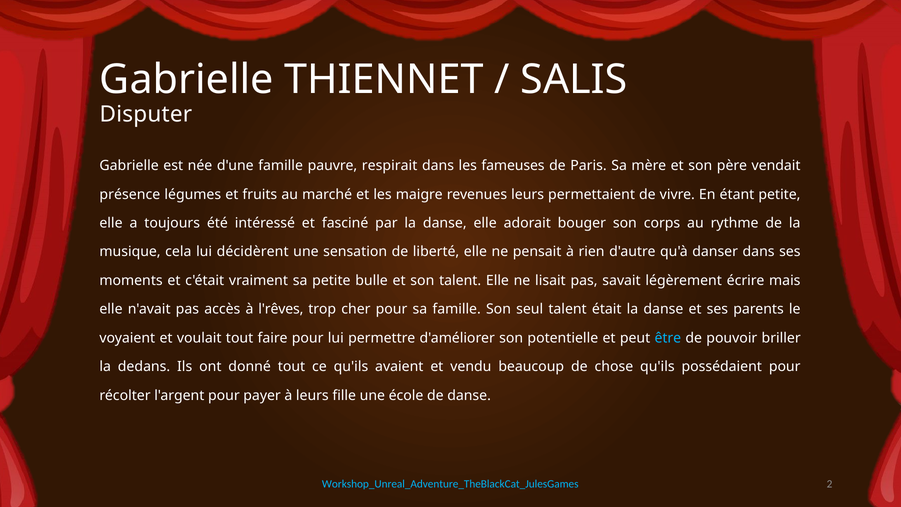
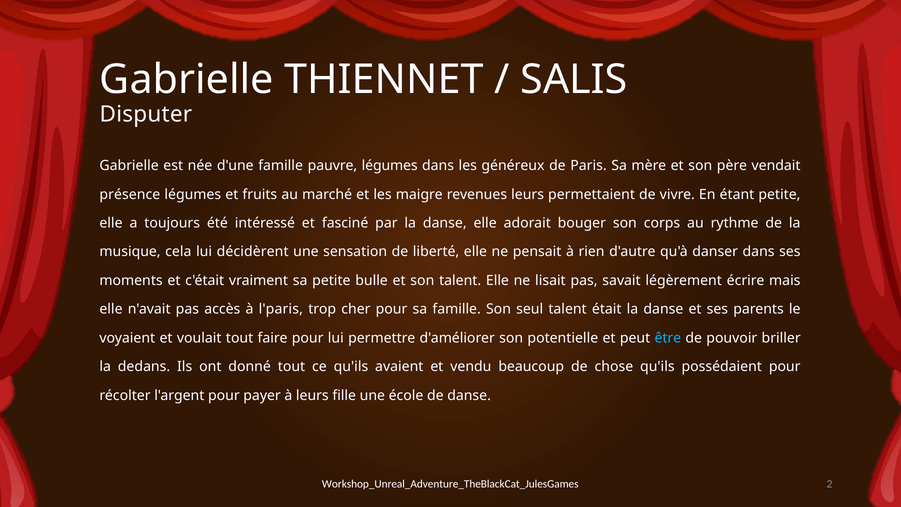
pauvre respirait: respirait -> légumes
fameuses: fameuses -> généreux
l'rêves: l'rêves -> l'paris
Workshop_Unreal_Adventure_TheBlackCat_JulesGames colour: light blue -> white
